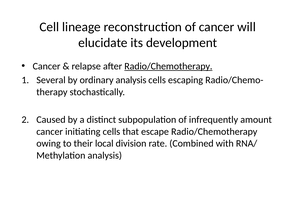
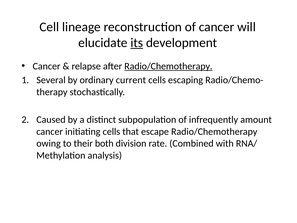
its underline: none -> present
ordinary analysis: analysis -> current
local: local -> both
